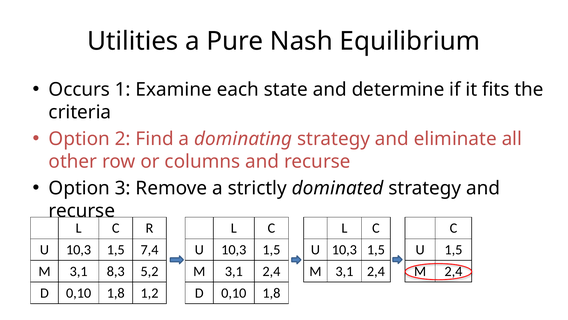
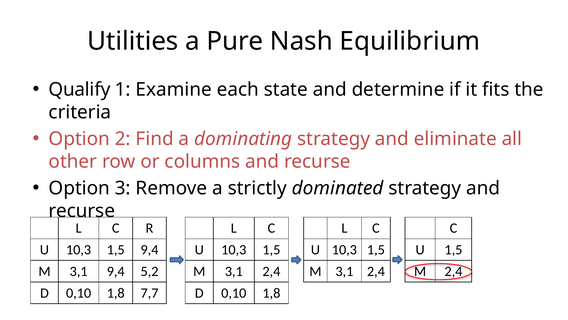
Occurs: Occurs -> Qualify
1,5 7,4: 7,4 -> 9,4
3,1 8,3: 8,3 -> 9,4
1,2: 1,2 -> 7,7
